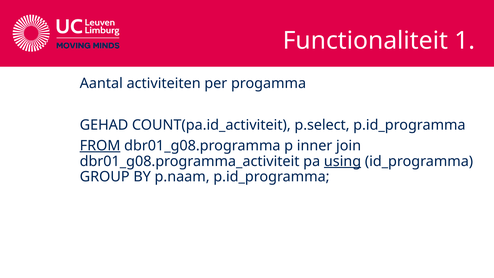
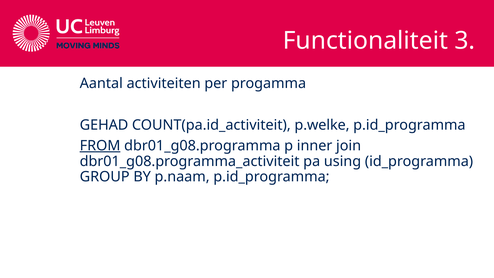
1: 1 -> 3
p.select: p.select -> p.welke
using underline: present -> none
